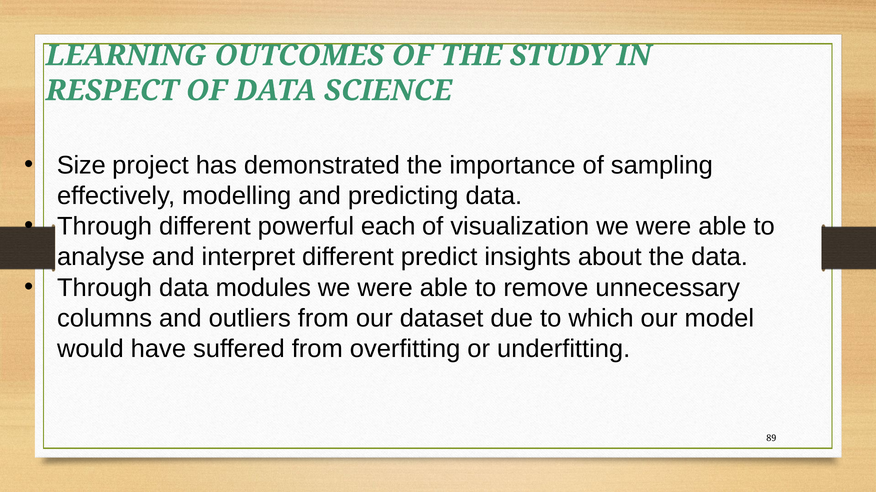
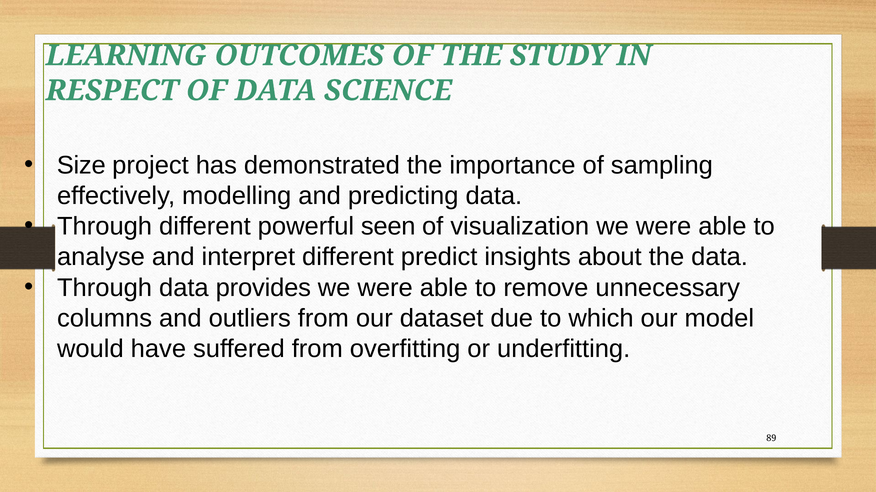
each: each -> seen
modules: modules -> provides
